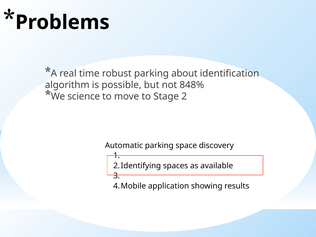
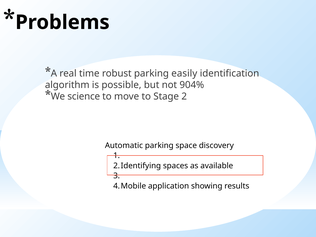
about: about -> easily
848%: 848% -> 904%
